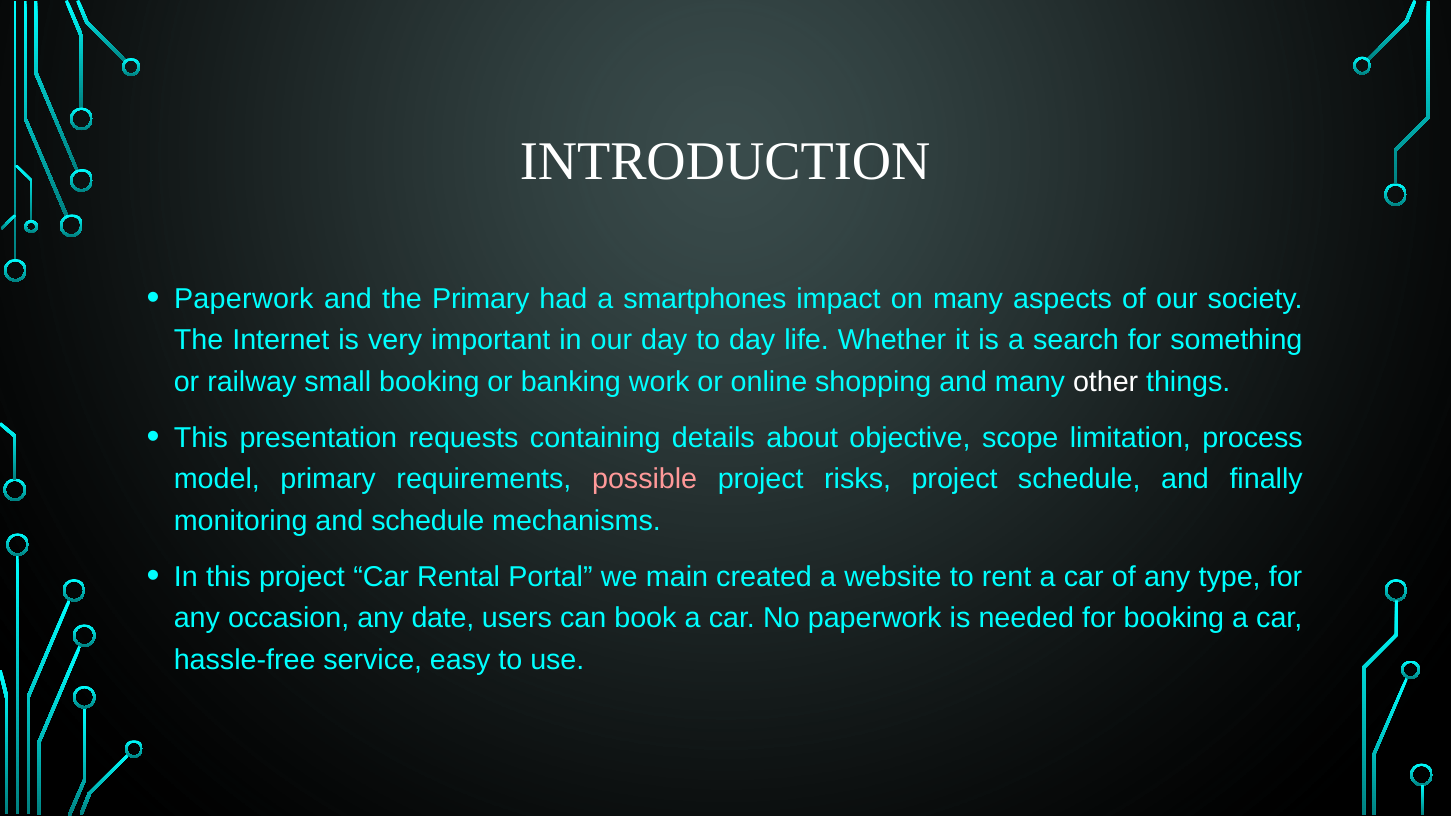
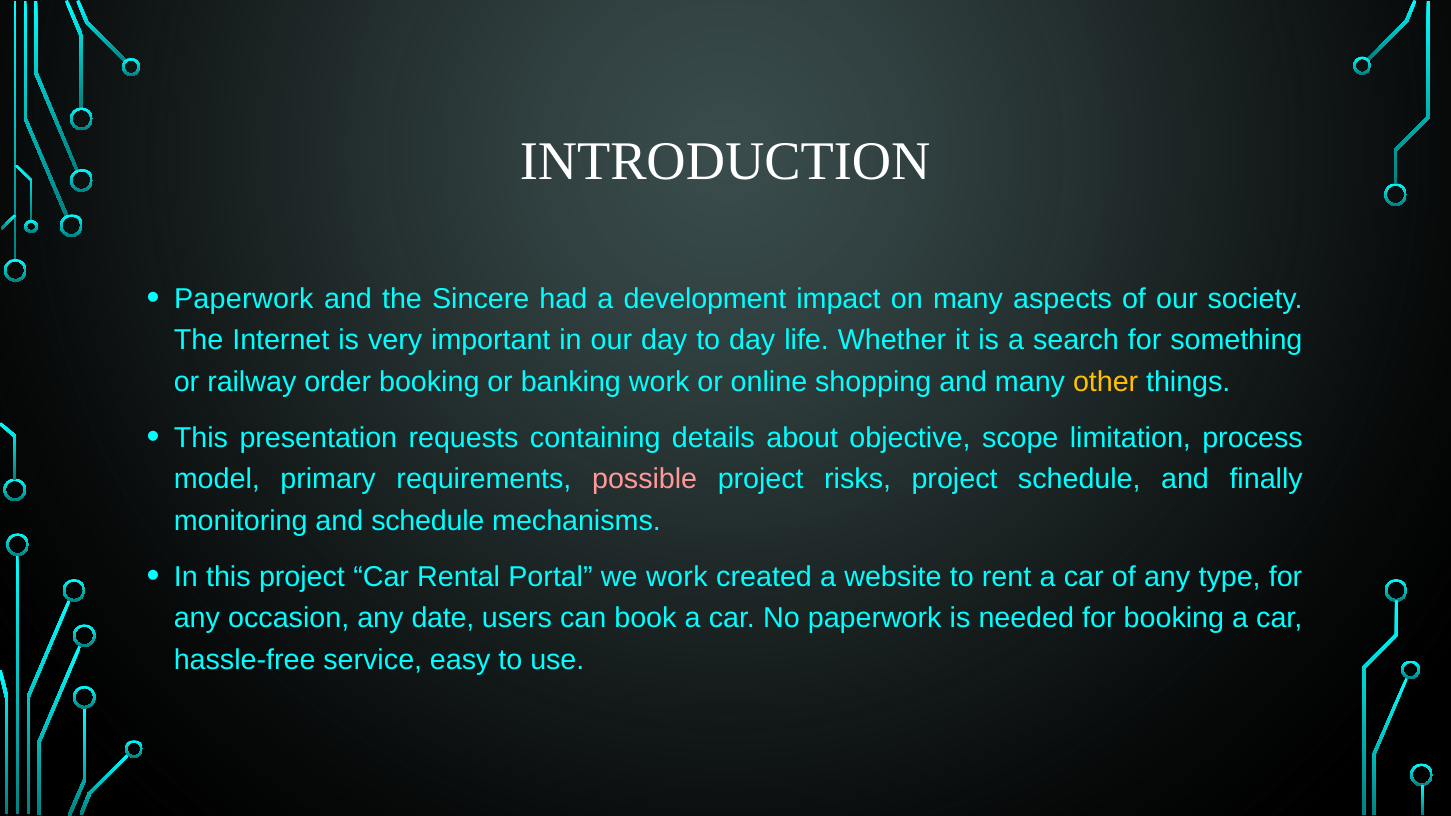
the Primary: Primary -> Sincere
smartphones: smartphones -> development
small: small -> order
other colour: white -> yellow
we main: main -> work
